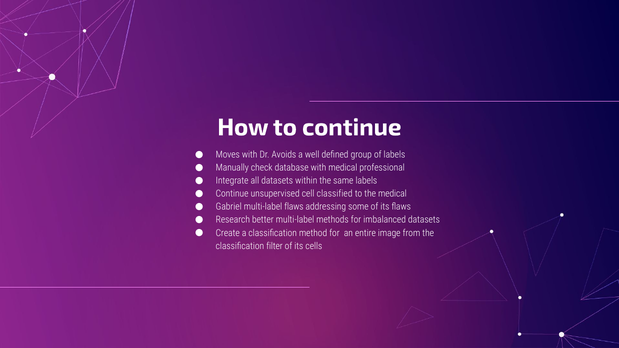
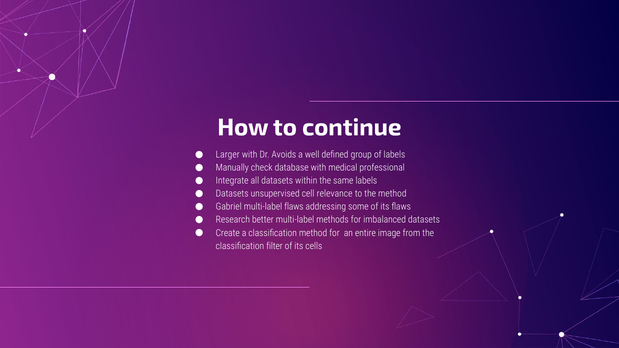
Moves: Moves -> Larger
Continue at (232, 194): Continue -> Datasets
classified: classified -> relevance
the medical: medical -> method
